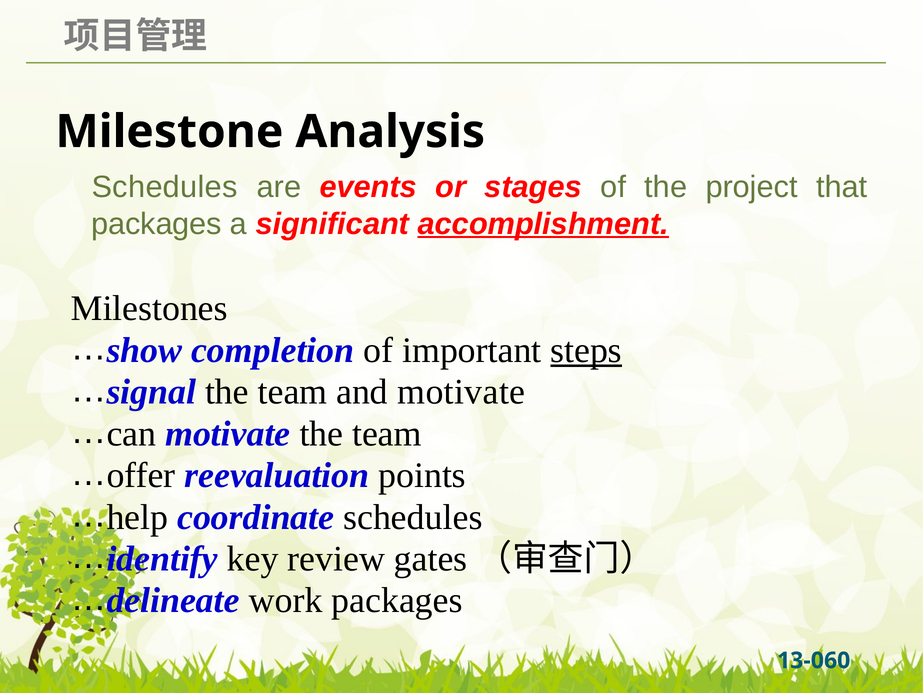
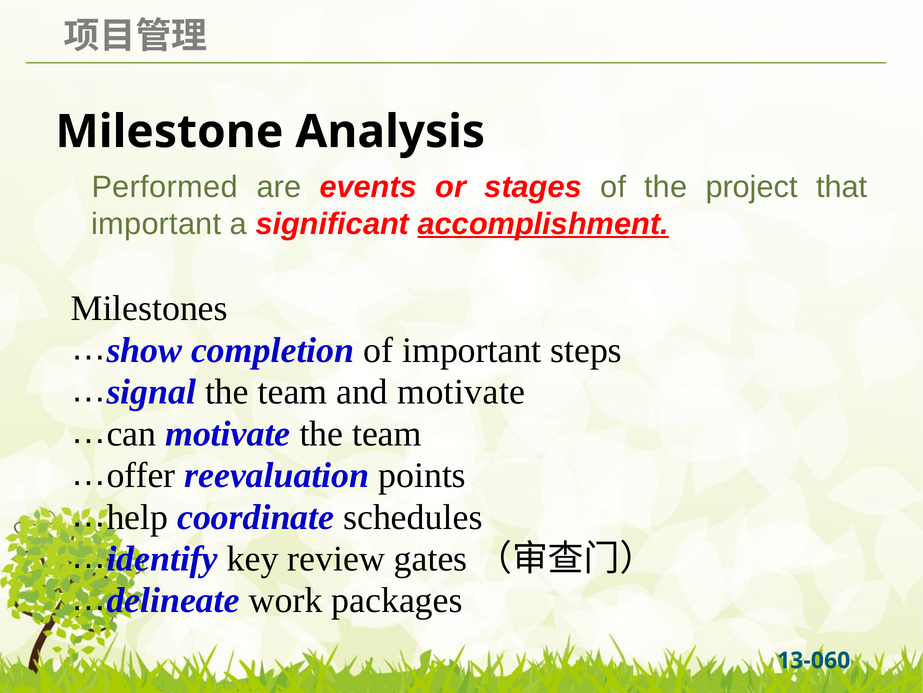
Schedules at (165, 187): Schedules -> Performed
packages at (156, 224): packages -> important
steps underline: present -> none
